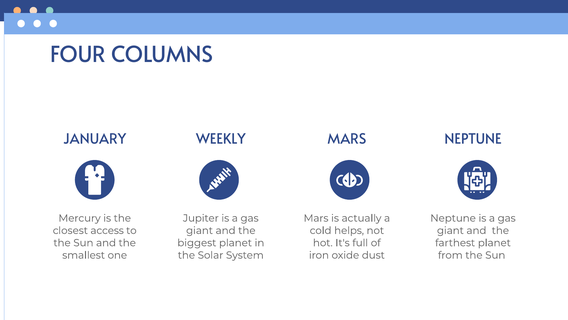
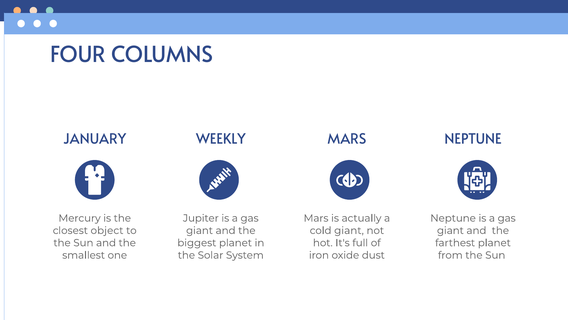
access: access -> object
cold helps: helps -> giant
